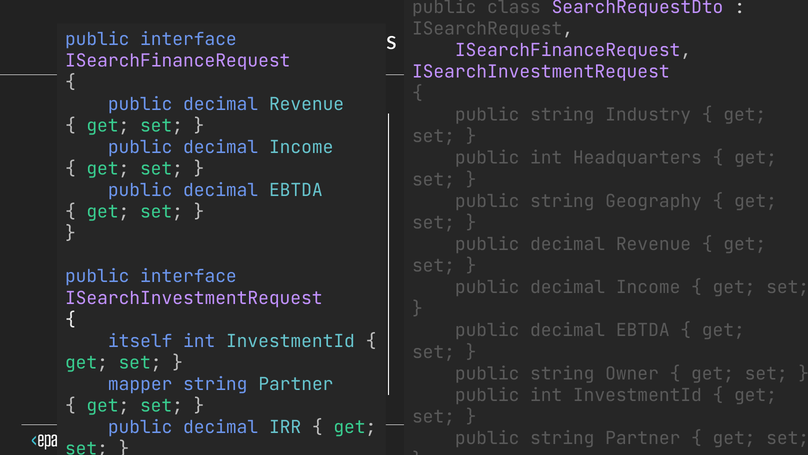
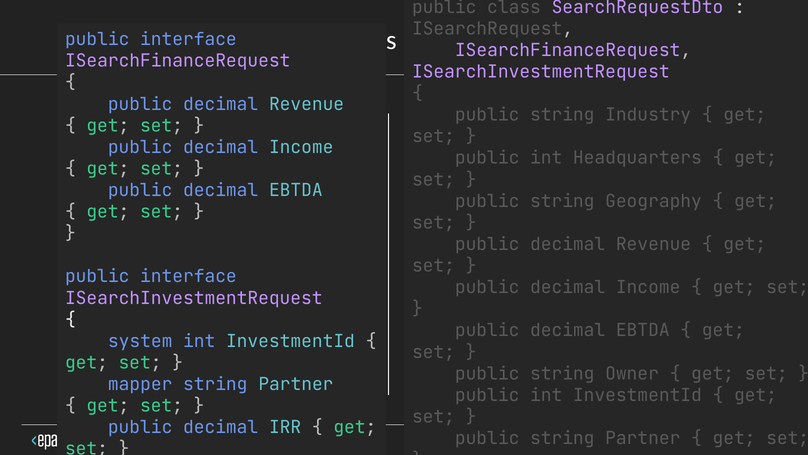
itself: itself -> system
